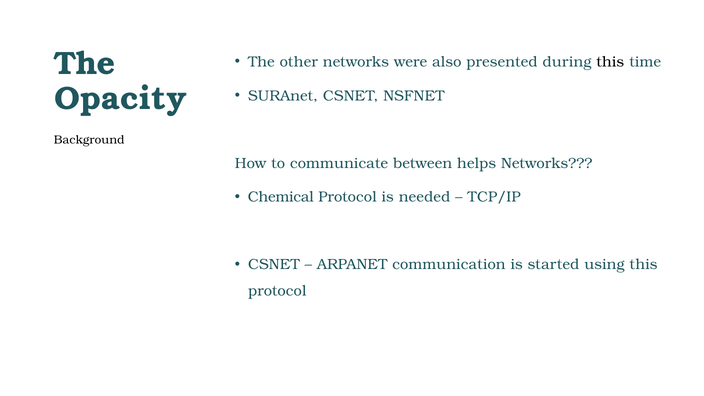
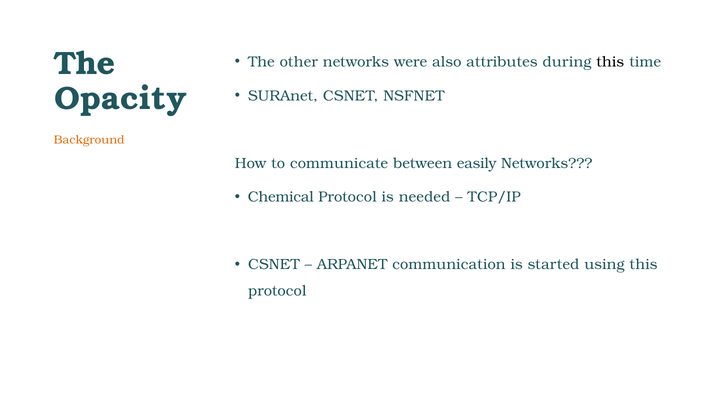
presented: presented -> attributes
Background colour: black -> orange
helps: helps -> easily
